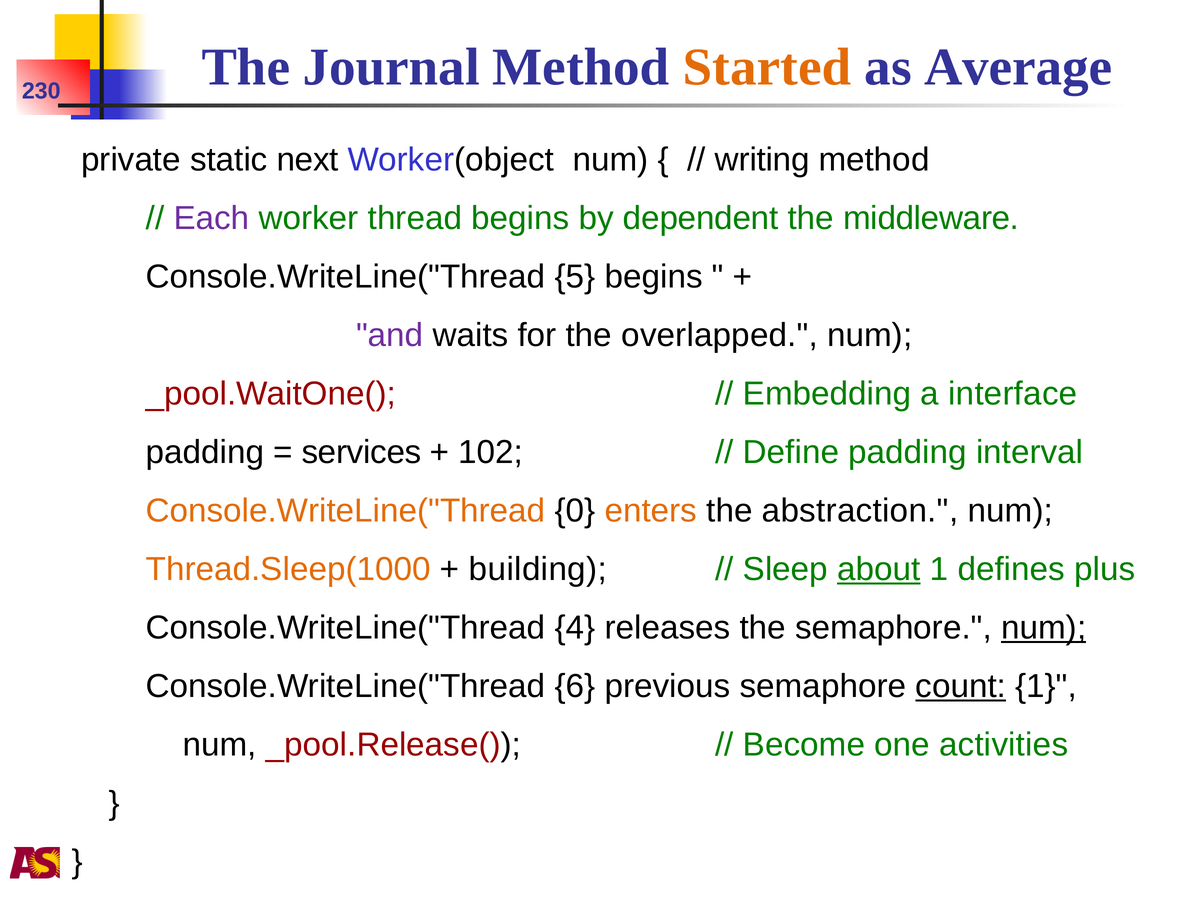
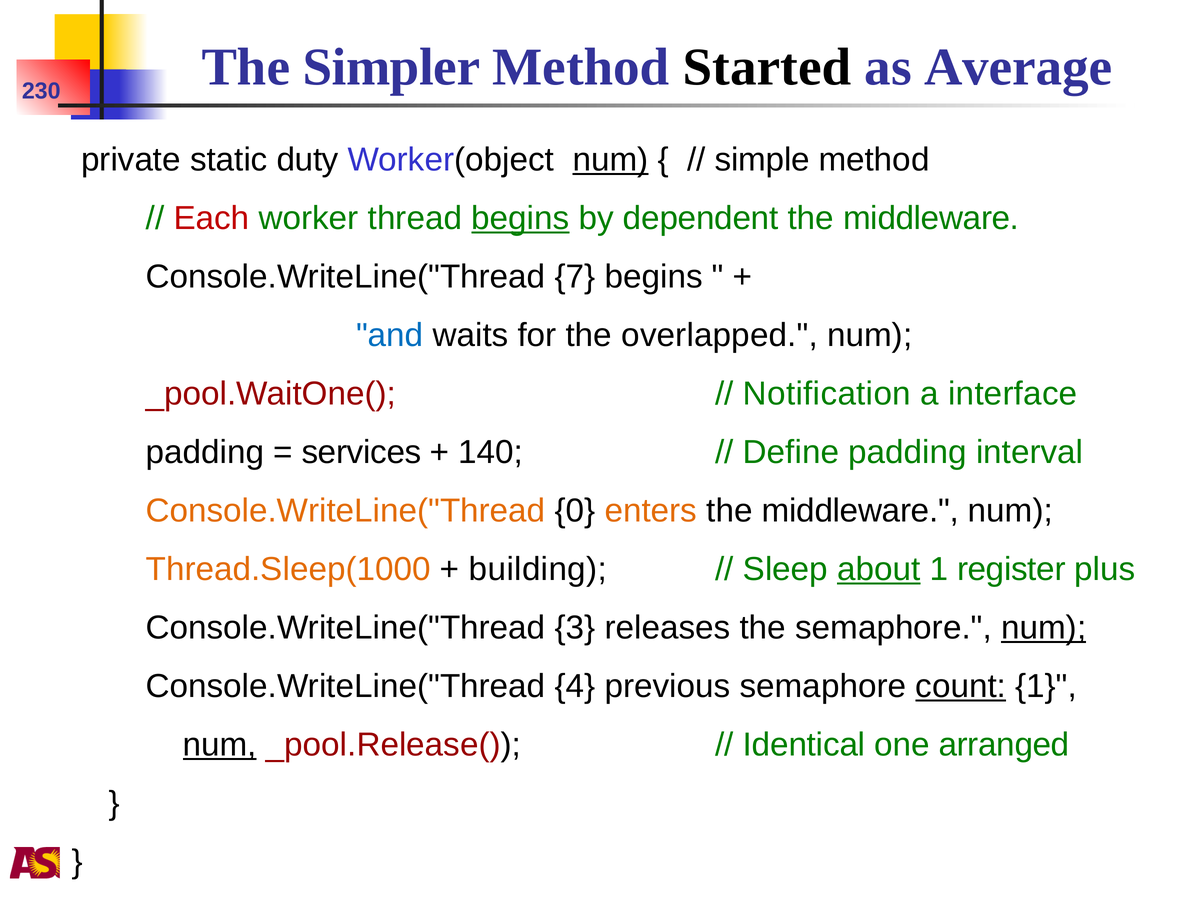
Journal: Journal -> Simpler
Started colour: orange -> black
next: next -> duty
num at (610, 160) underline: none -> present
writing: writing -> simple
Each colour: purple -> red
begins at (520, 218) underline: none -> present
5: 5 -> 7
and colour: purple -> blue
Embedding: Embedding -> Notification
102: 102 -> 140
abstraction at (860, 511): abstraction -> middleware
defines: defines -> register
4: 4 -> 3
6: 6 -> 4
num at (220, 745) underline: none -> present
Become: Become -> Identical
activities: activities -> arranged
